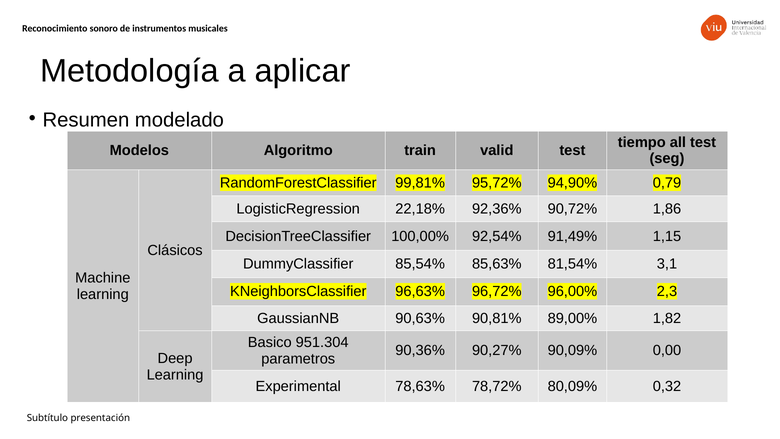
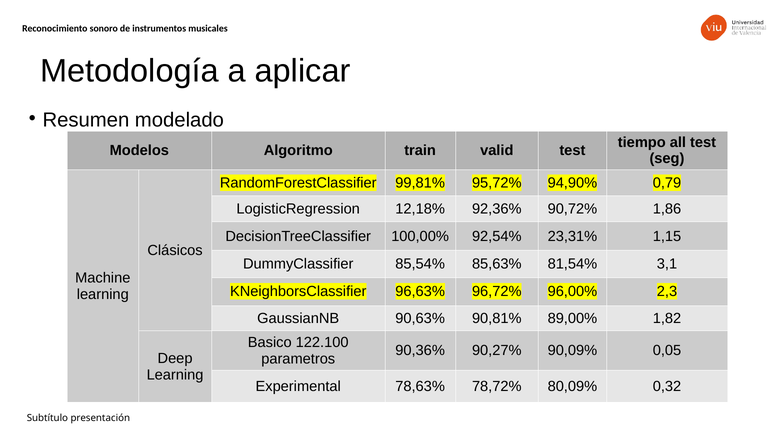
22,18%: 22,18% -> 12,18%
91,49%: 91,49% -> 23,31%
951.304: 951.304 -> 122.100
0,00: 0,00 -> 0,05
